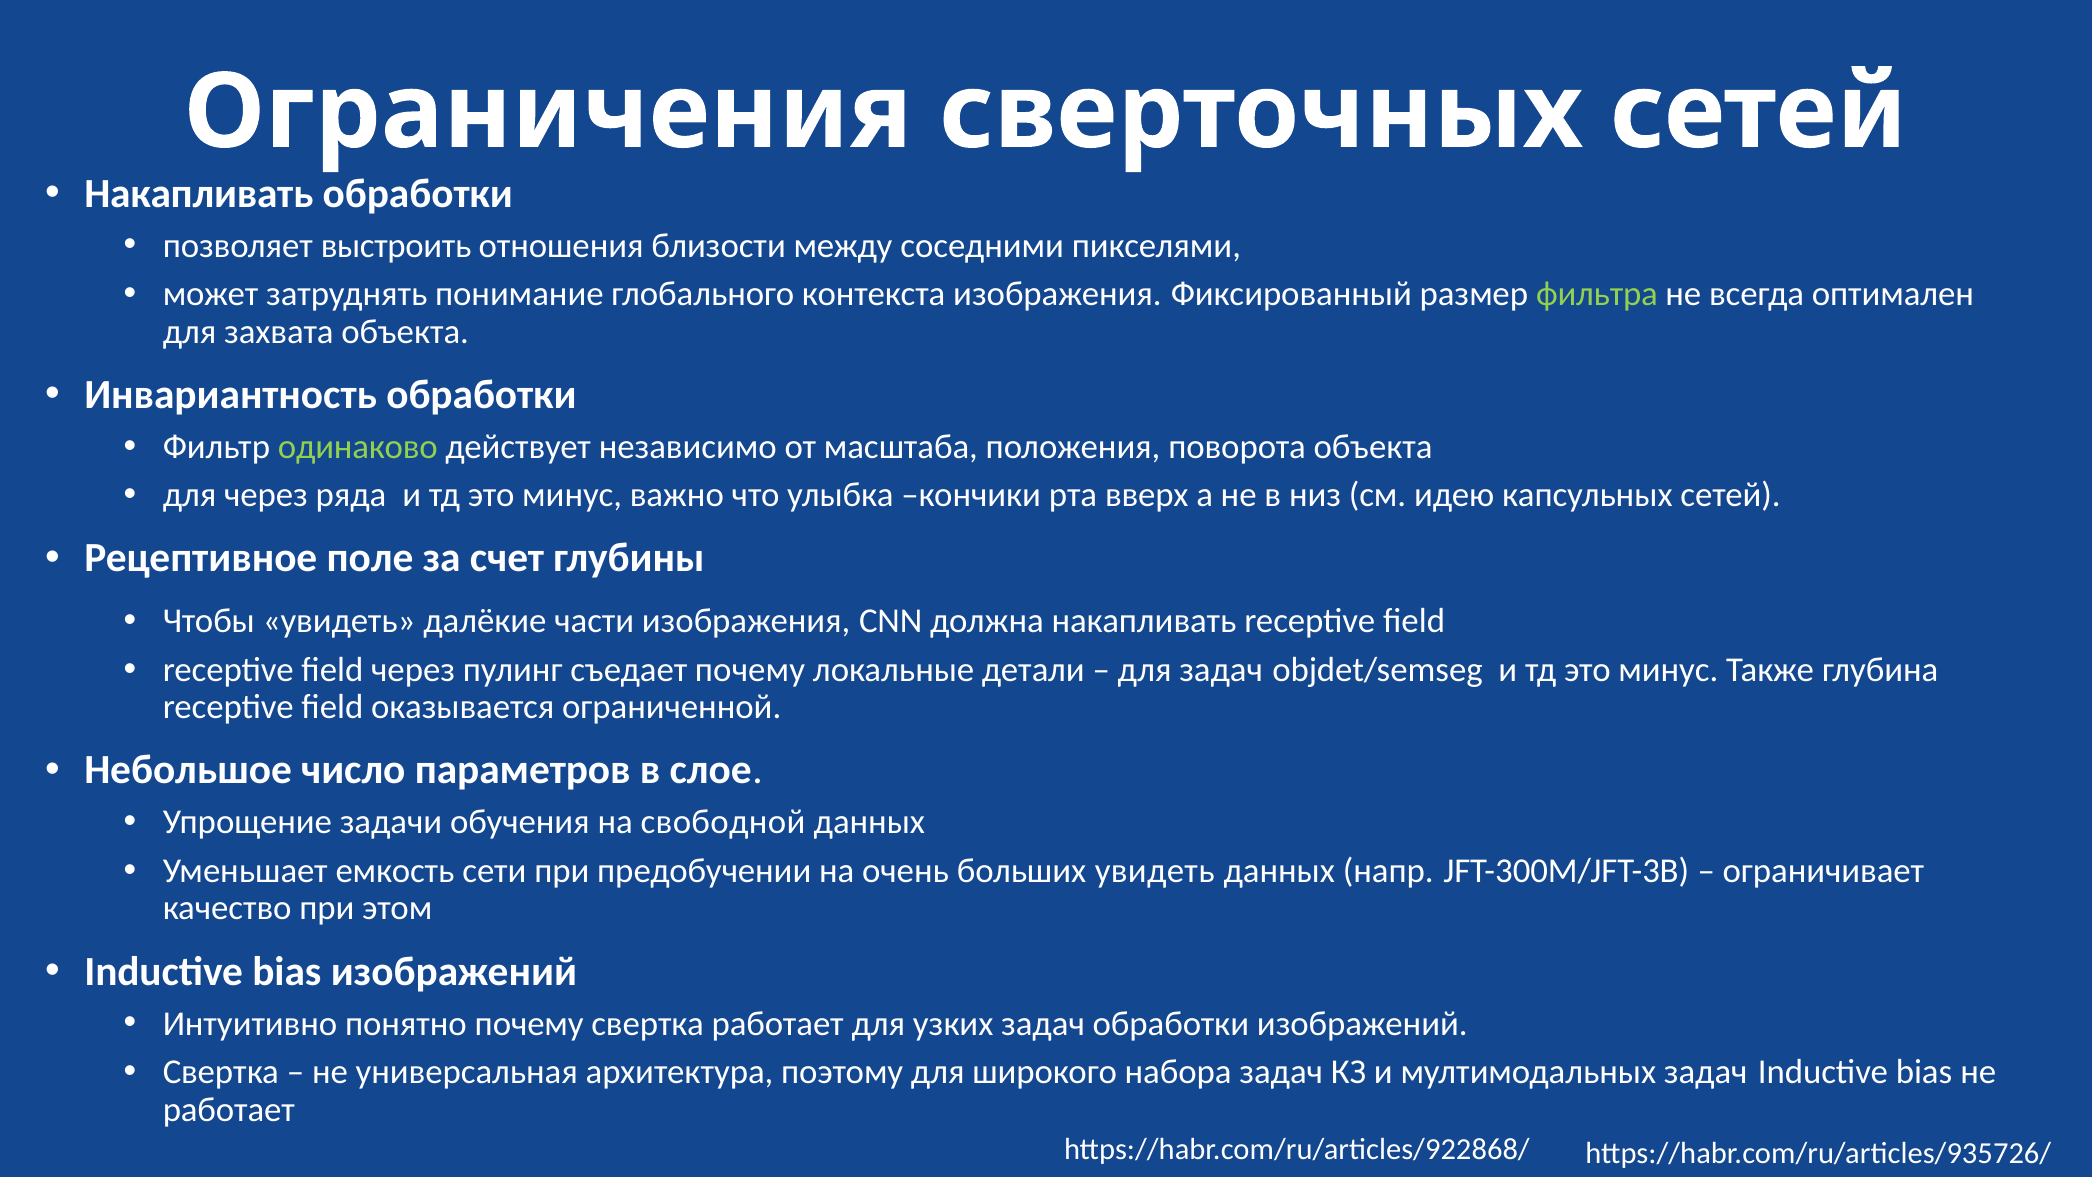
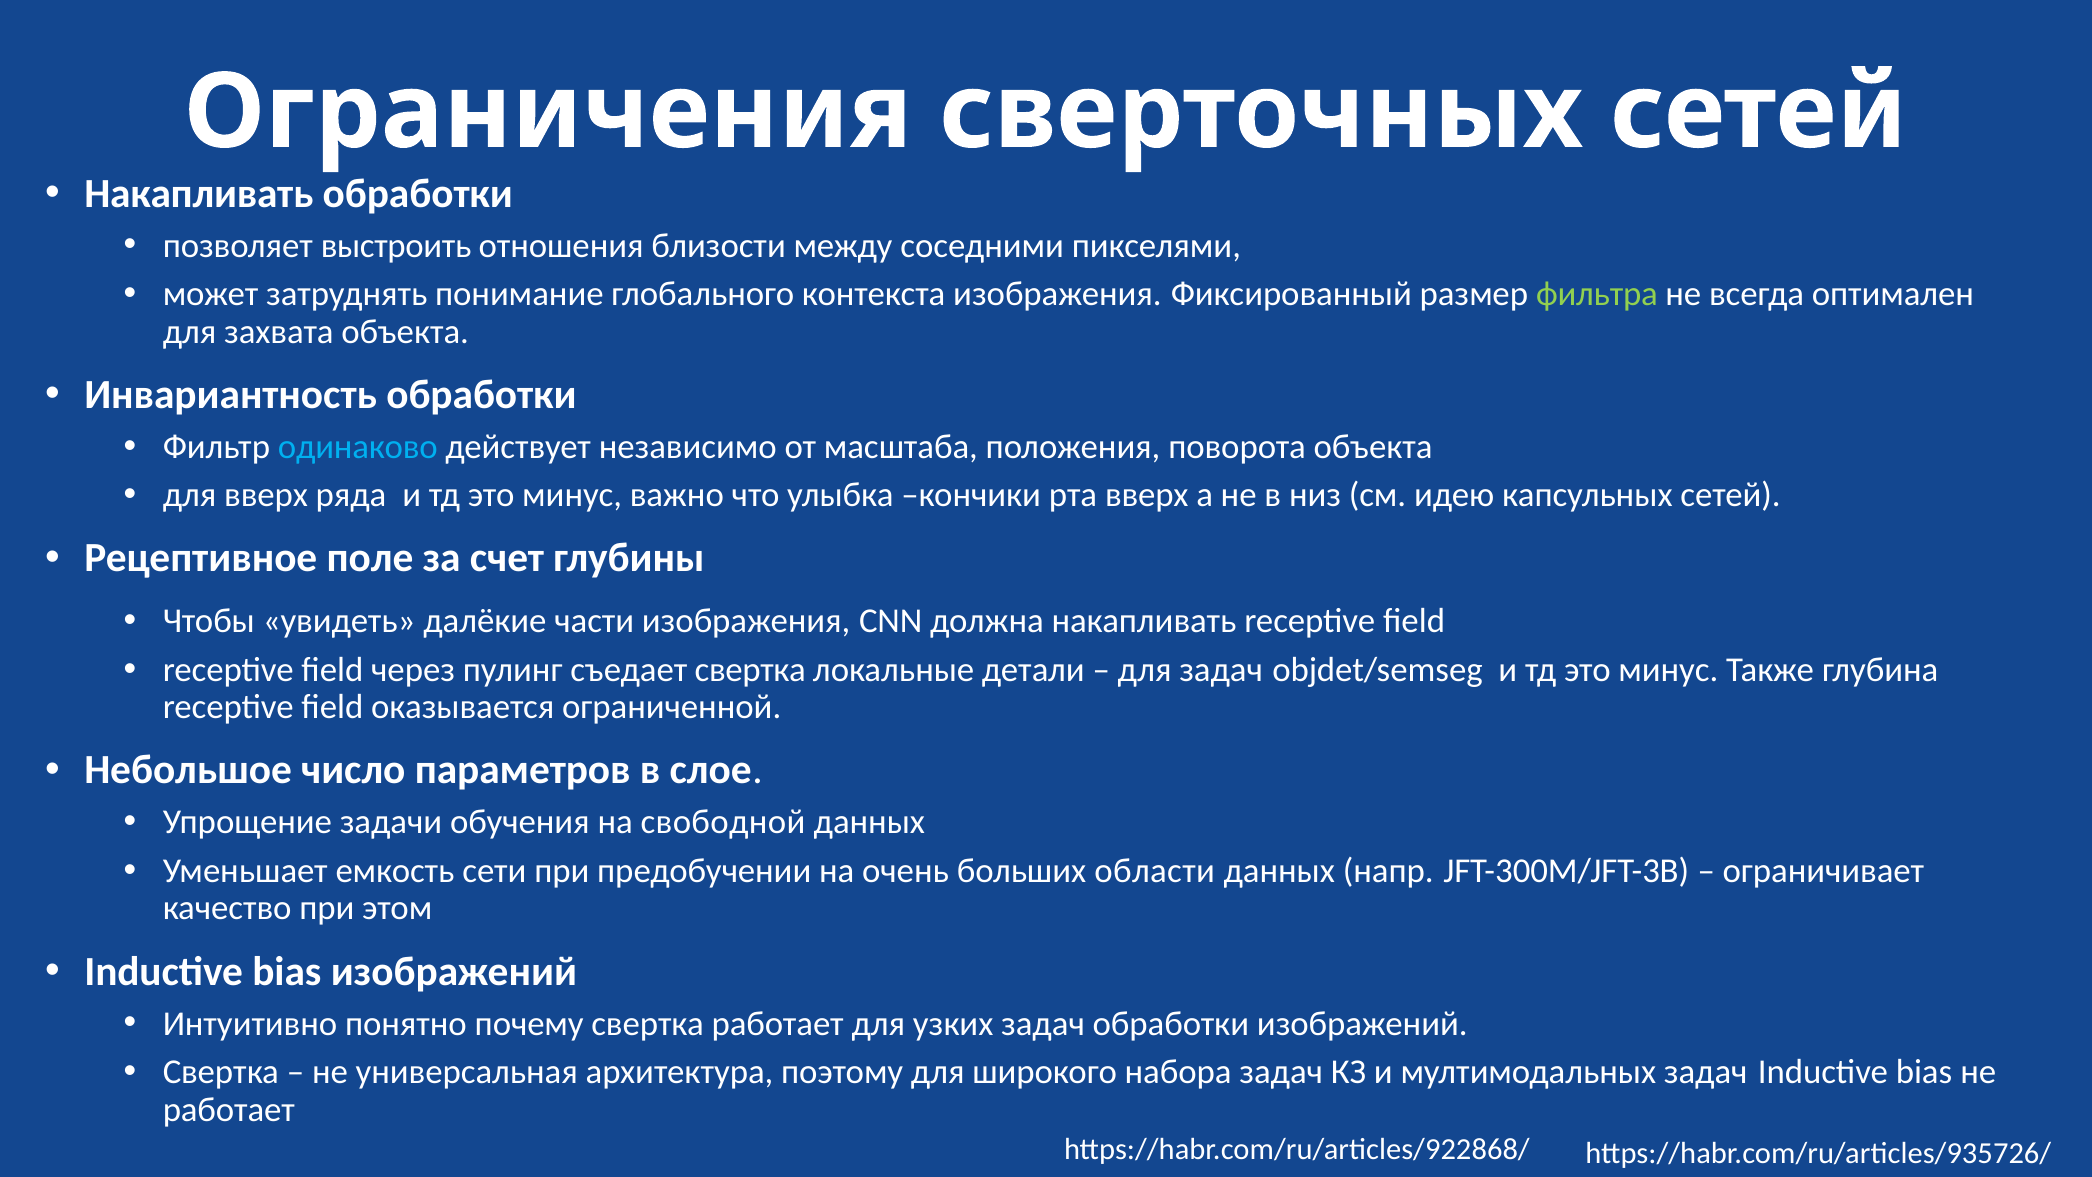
одинаково colour: light green -> light blue
для через: через -> вверх
съедает почему: почему -> свертка
больших увидеть: увидеть -> области
